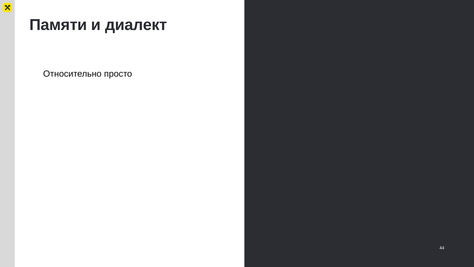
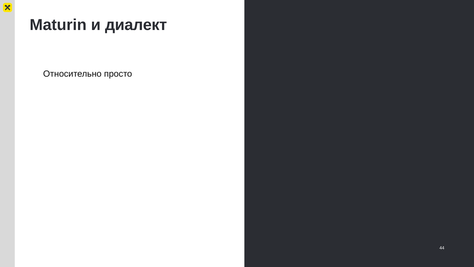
Памяти: Памяти -> Maturin
